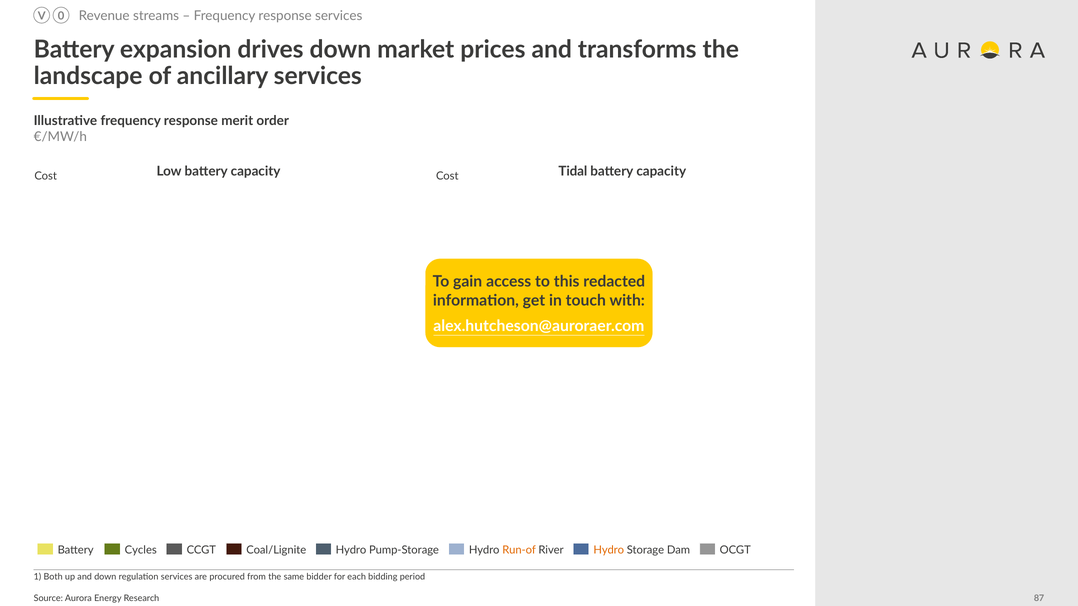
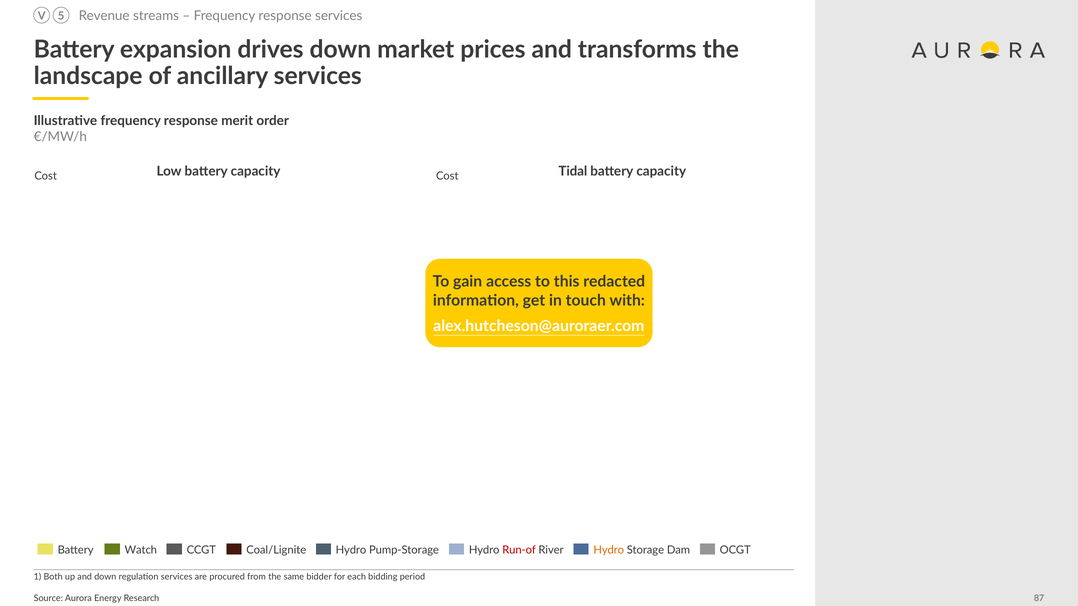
0: 0 -> 5
Cycles: Cycles -> Watch
Run-of colour: orange -> red
